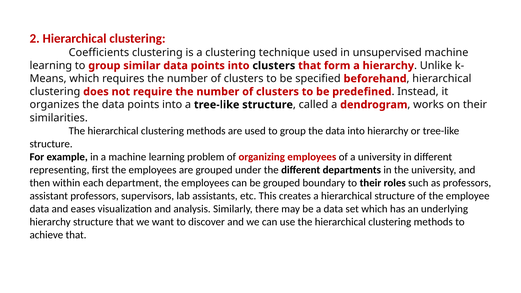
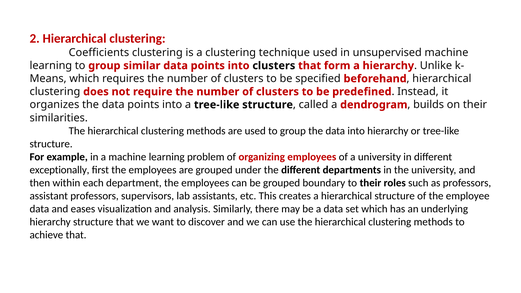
works: works -> builds
representing: representing -> exceptionally
